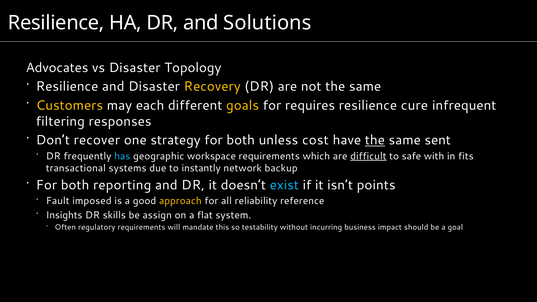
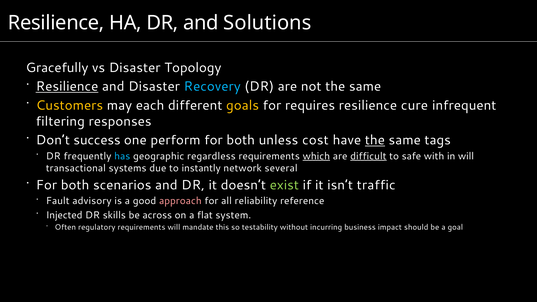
Advocates: Advocates -> Gracefully
Resilience at (67, 87) underline: none -> present
Recovery colour: yellow -> light blue
recover: recover -> success
strategy: strategy -> perform
sent: sent -> tags
workspace: workspace -> regardless
which underline: none -> present
in fits: fits -> will
backup: backup -> several
reporting: reporting -> scenarios
exist colour: light blue -> light green
points: points -> traffic
imposed: imposed -> advisory
approach colour: yellow -> pink
Insights: Insights -> Injected
assign: assign -> across
